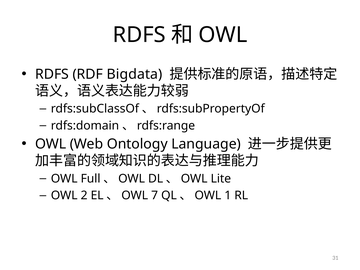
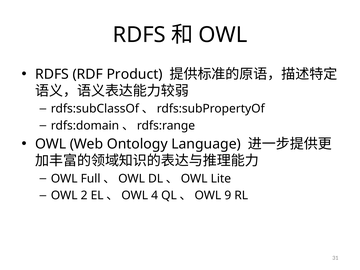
Bigdata: Bigdata -> Product
7: 7 -> 4
1: 1 -> 9
